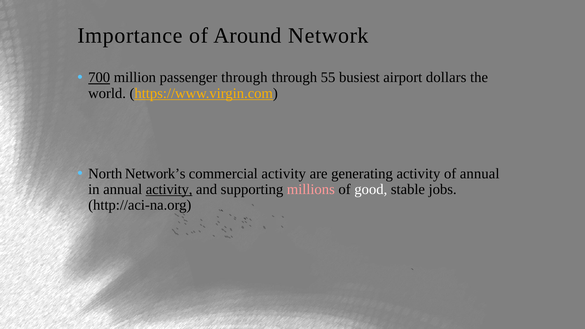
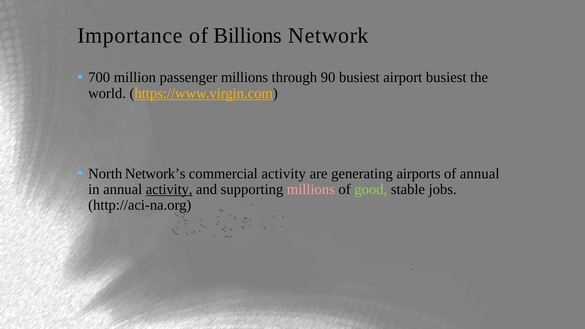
Around: Around -> Billions
700 underline: present -> none
passenger through: through -> millions
55: 55 -> 90
airport dollars: dollars -> busiest
generating activity: activity -> airports
good colour: white -> light green
